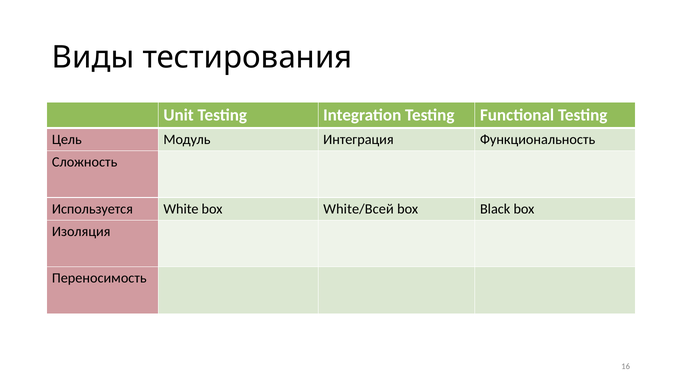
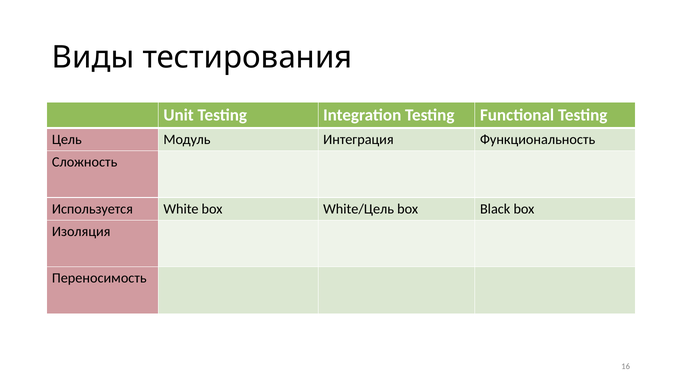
White/Всей: White/Всей -> White/Цель
